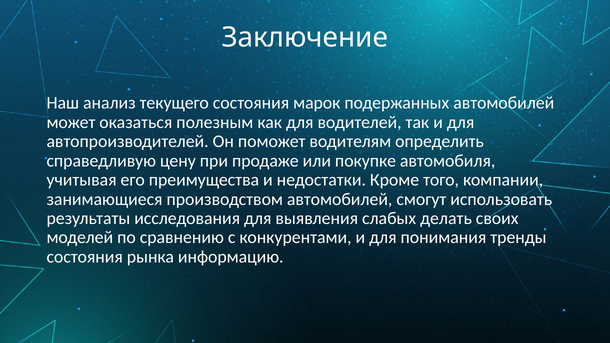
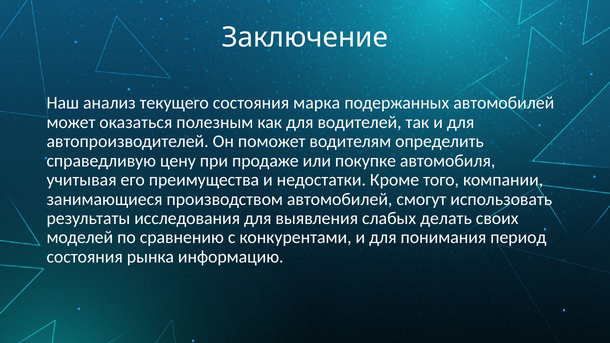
марок: марок -> марка
тренды: тренды -> период
